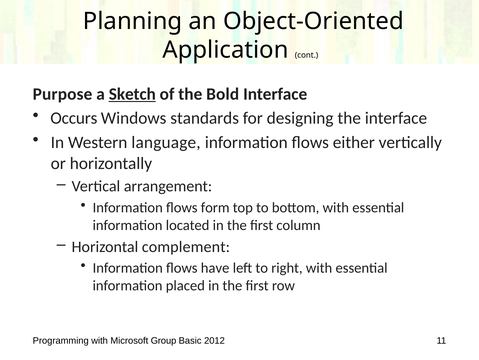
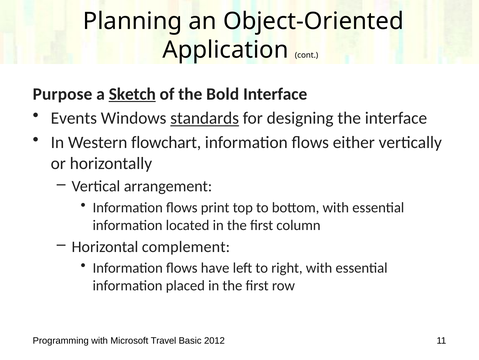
Occurs: Occurs -> Events
standards underline: none -> present
language: language -> flowchart
form: form -> print
Group: Group -> Travel
